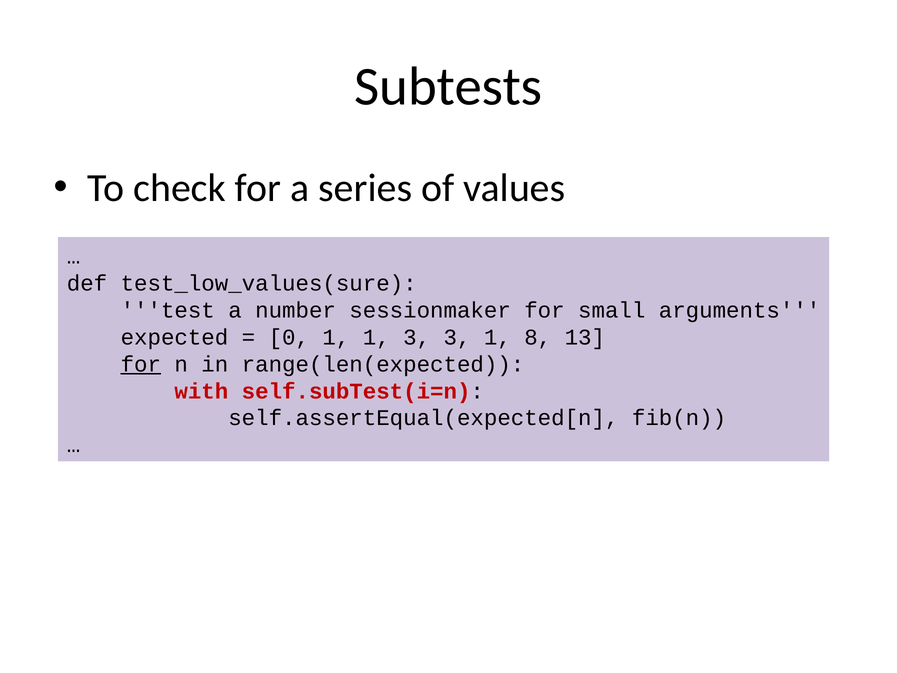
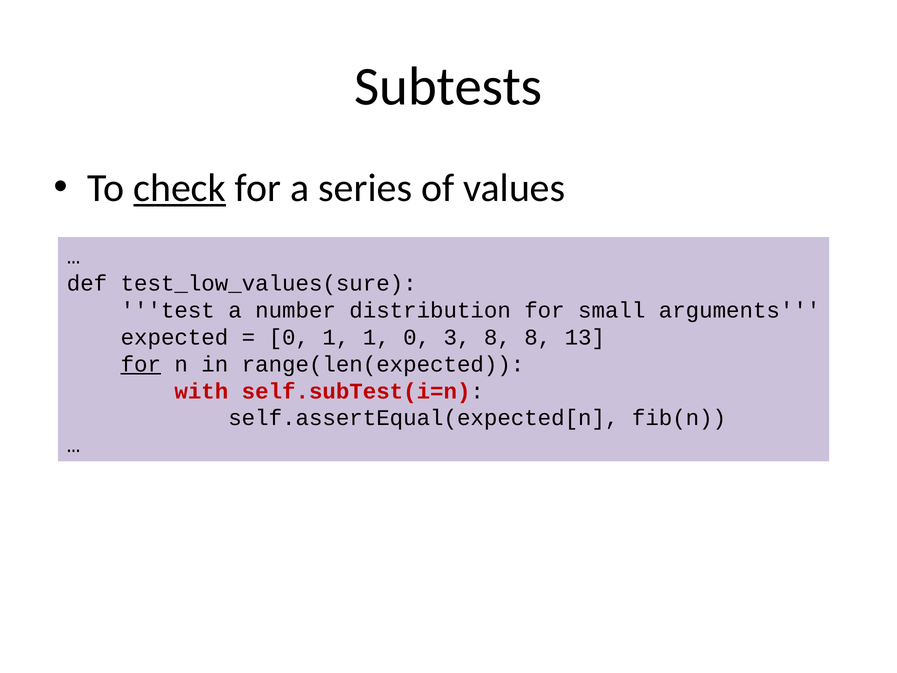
check underline: none -> present
sessionmaker: sessionmaker -> distribution
1 3: 3 -> 0
3 1: 1 -> 8
